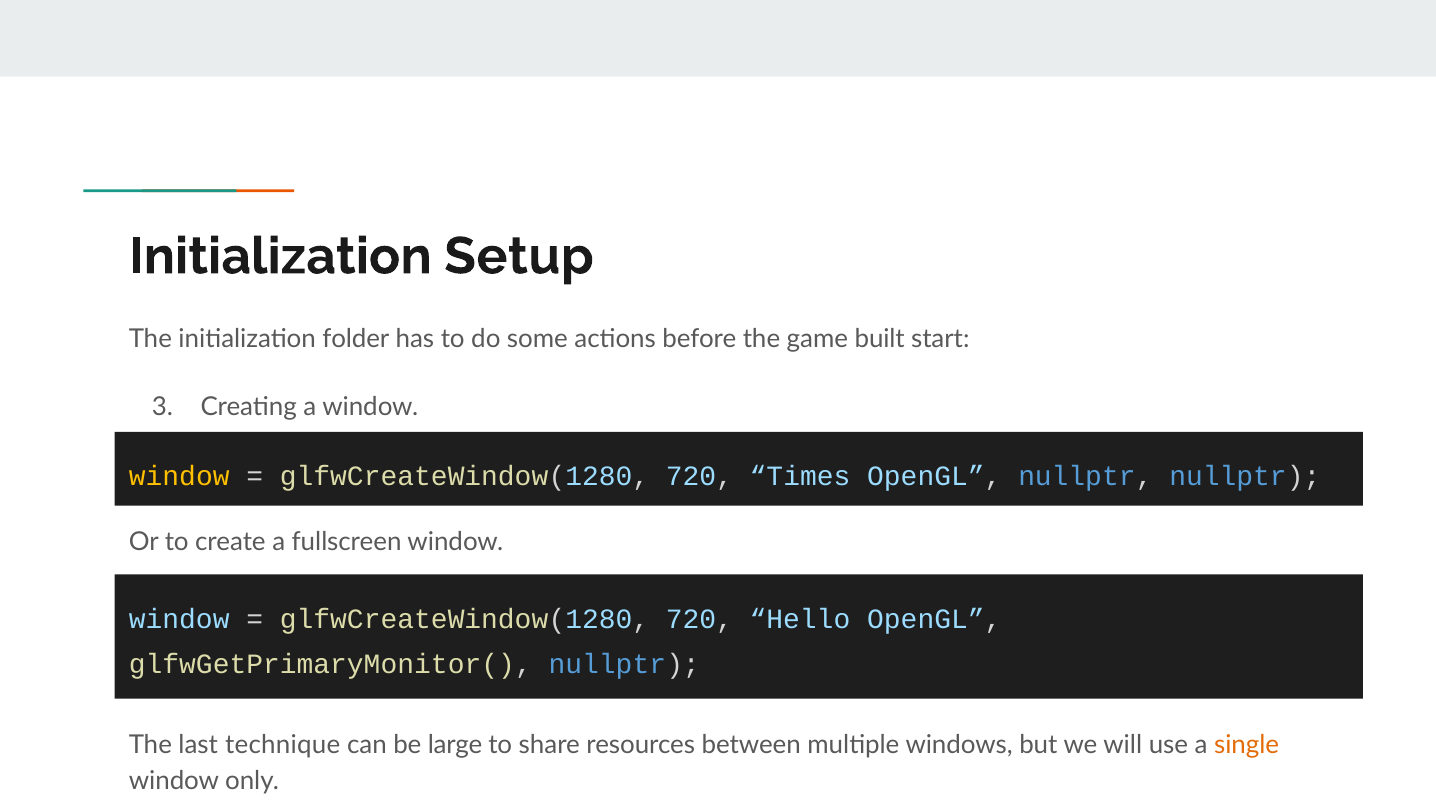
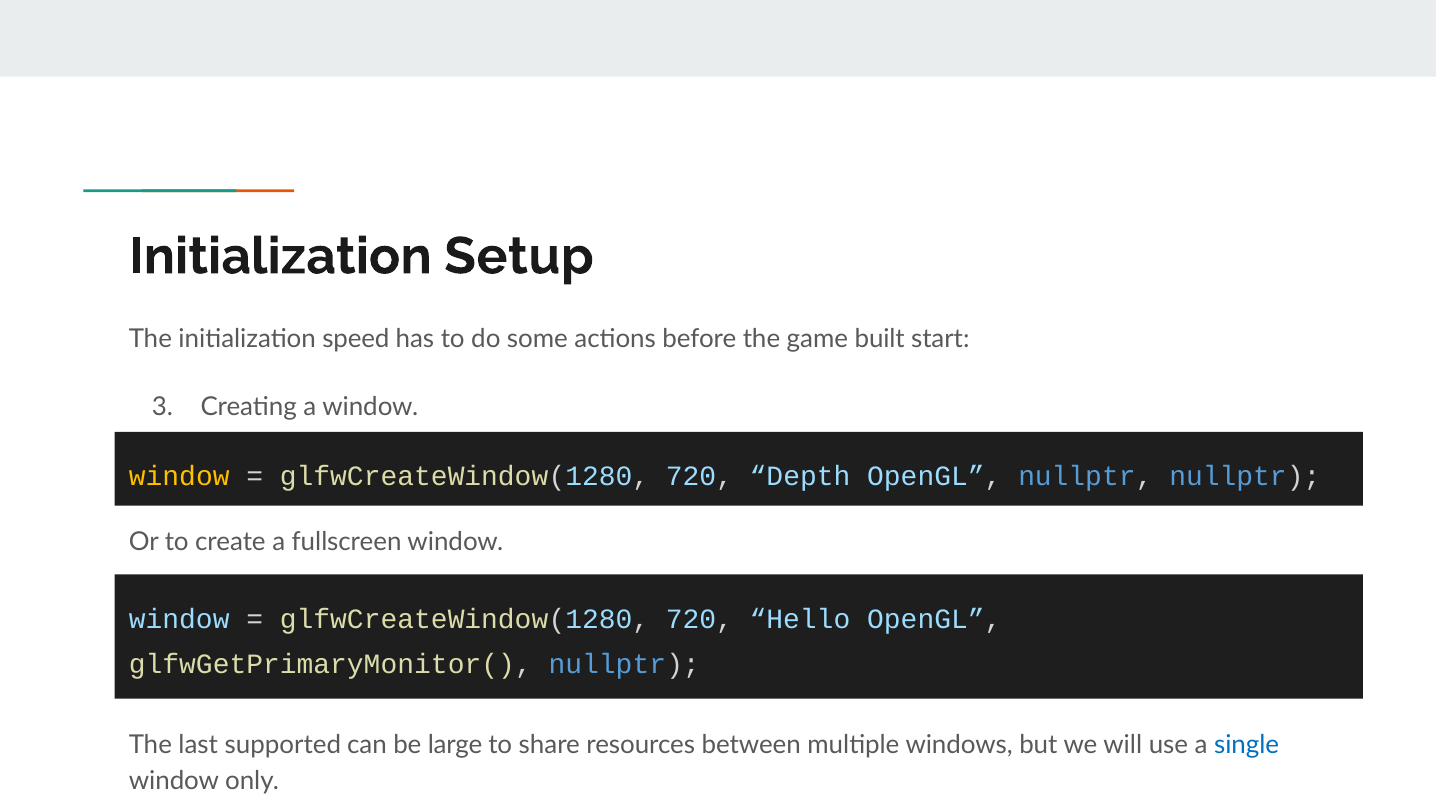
folder: folder -> speed
Times: Times -> Depth
technique: technique -> supported
single colour: orange -> blue
